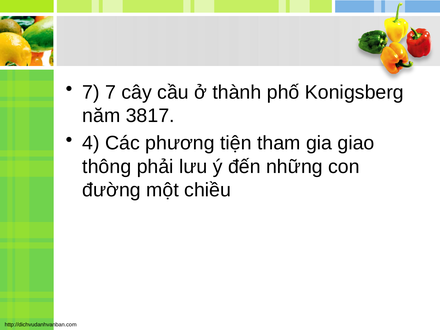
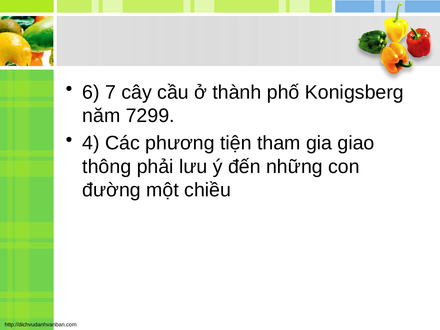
7 at (91, 92): 7 -> 6
3817: 3817 -> 7299
